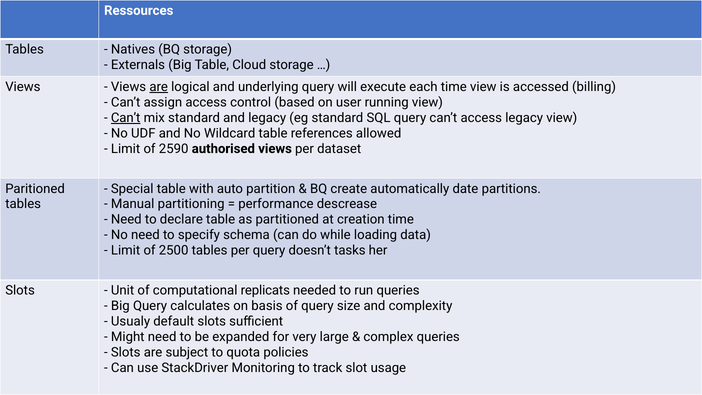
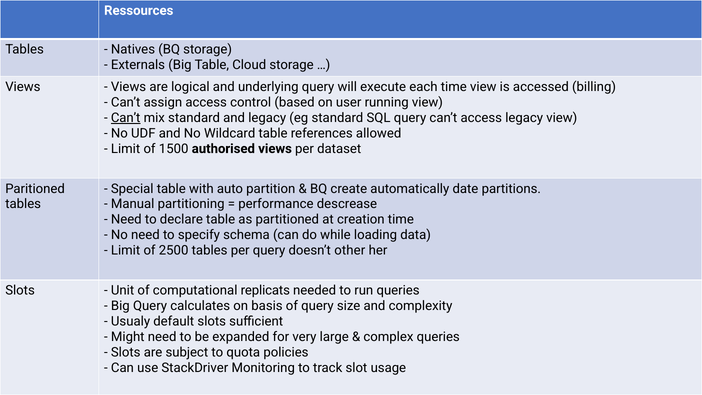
are at (159, 87) underline: present -> none
2590: 2590 -> 1500
tasks: tasks -> other
